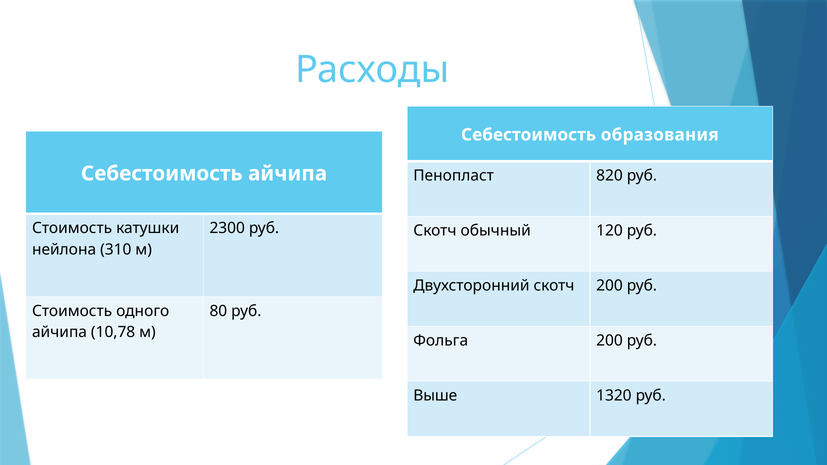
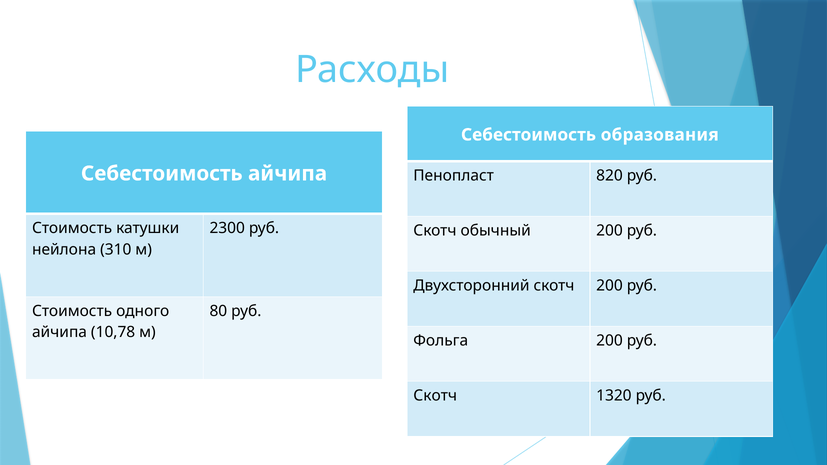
обычный 120: 120 -> 200
Выше at (435, 396): Выше -> Скотч
